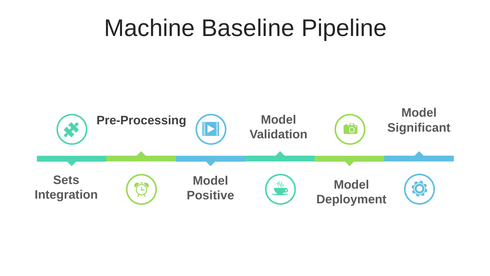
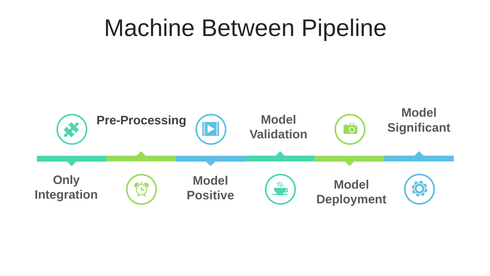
Baseline: Baseline -> Between
Sets: Sets -> Only
